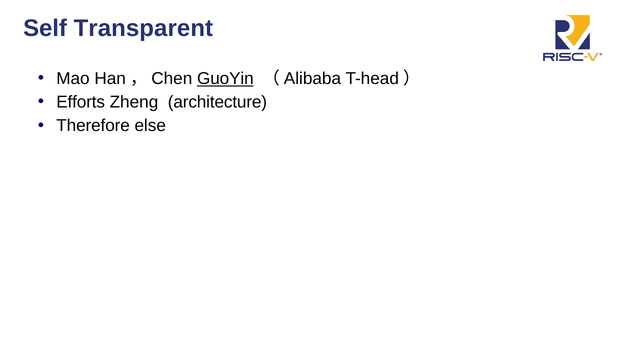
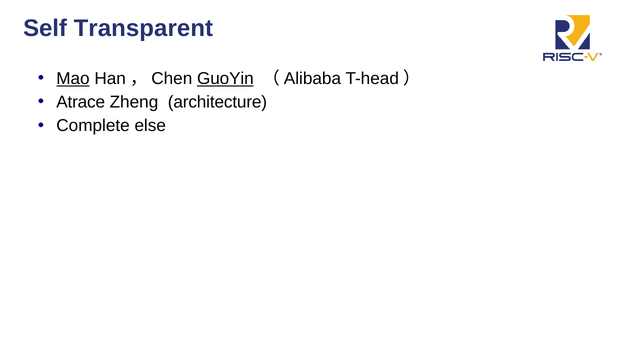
Mao underline: none -> present
Efforts: Efforts -> Atrace
Therefore: Therefore -> Complete
